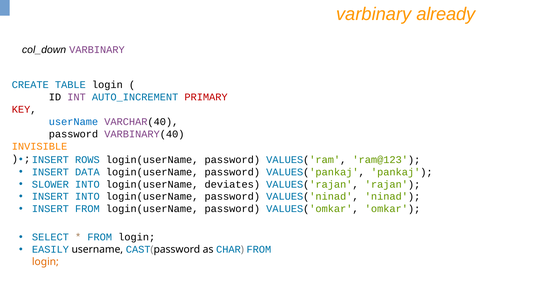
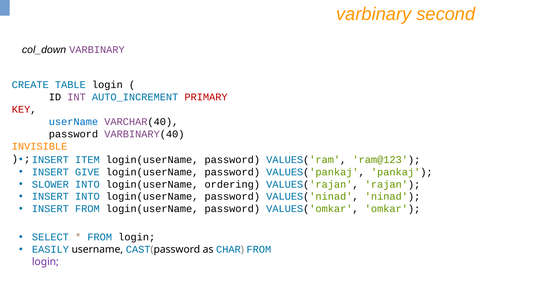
already: already -> second
ROWS: ROWS -> ITEM
DATA: DATA -> GIVE
deviates: deviates -> ordering
login at (45, 262) colour: orange -> purple
